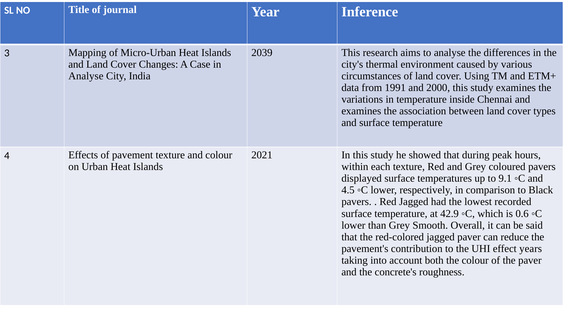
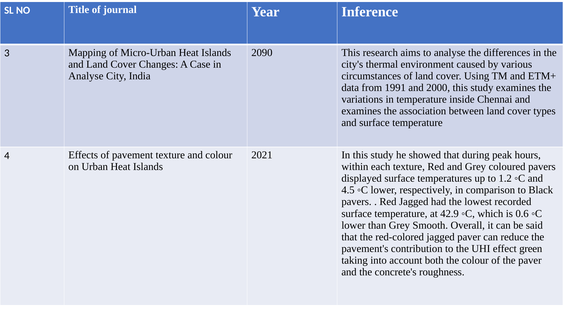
2039: 2039 -> 2090
9.1: 9.1 -> 1.2
years: years -> green
